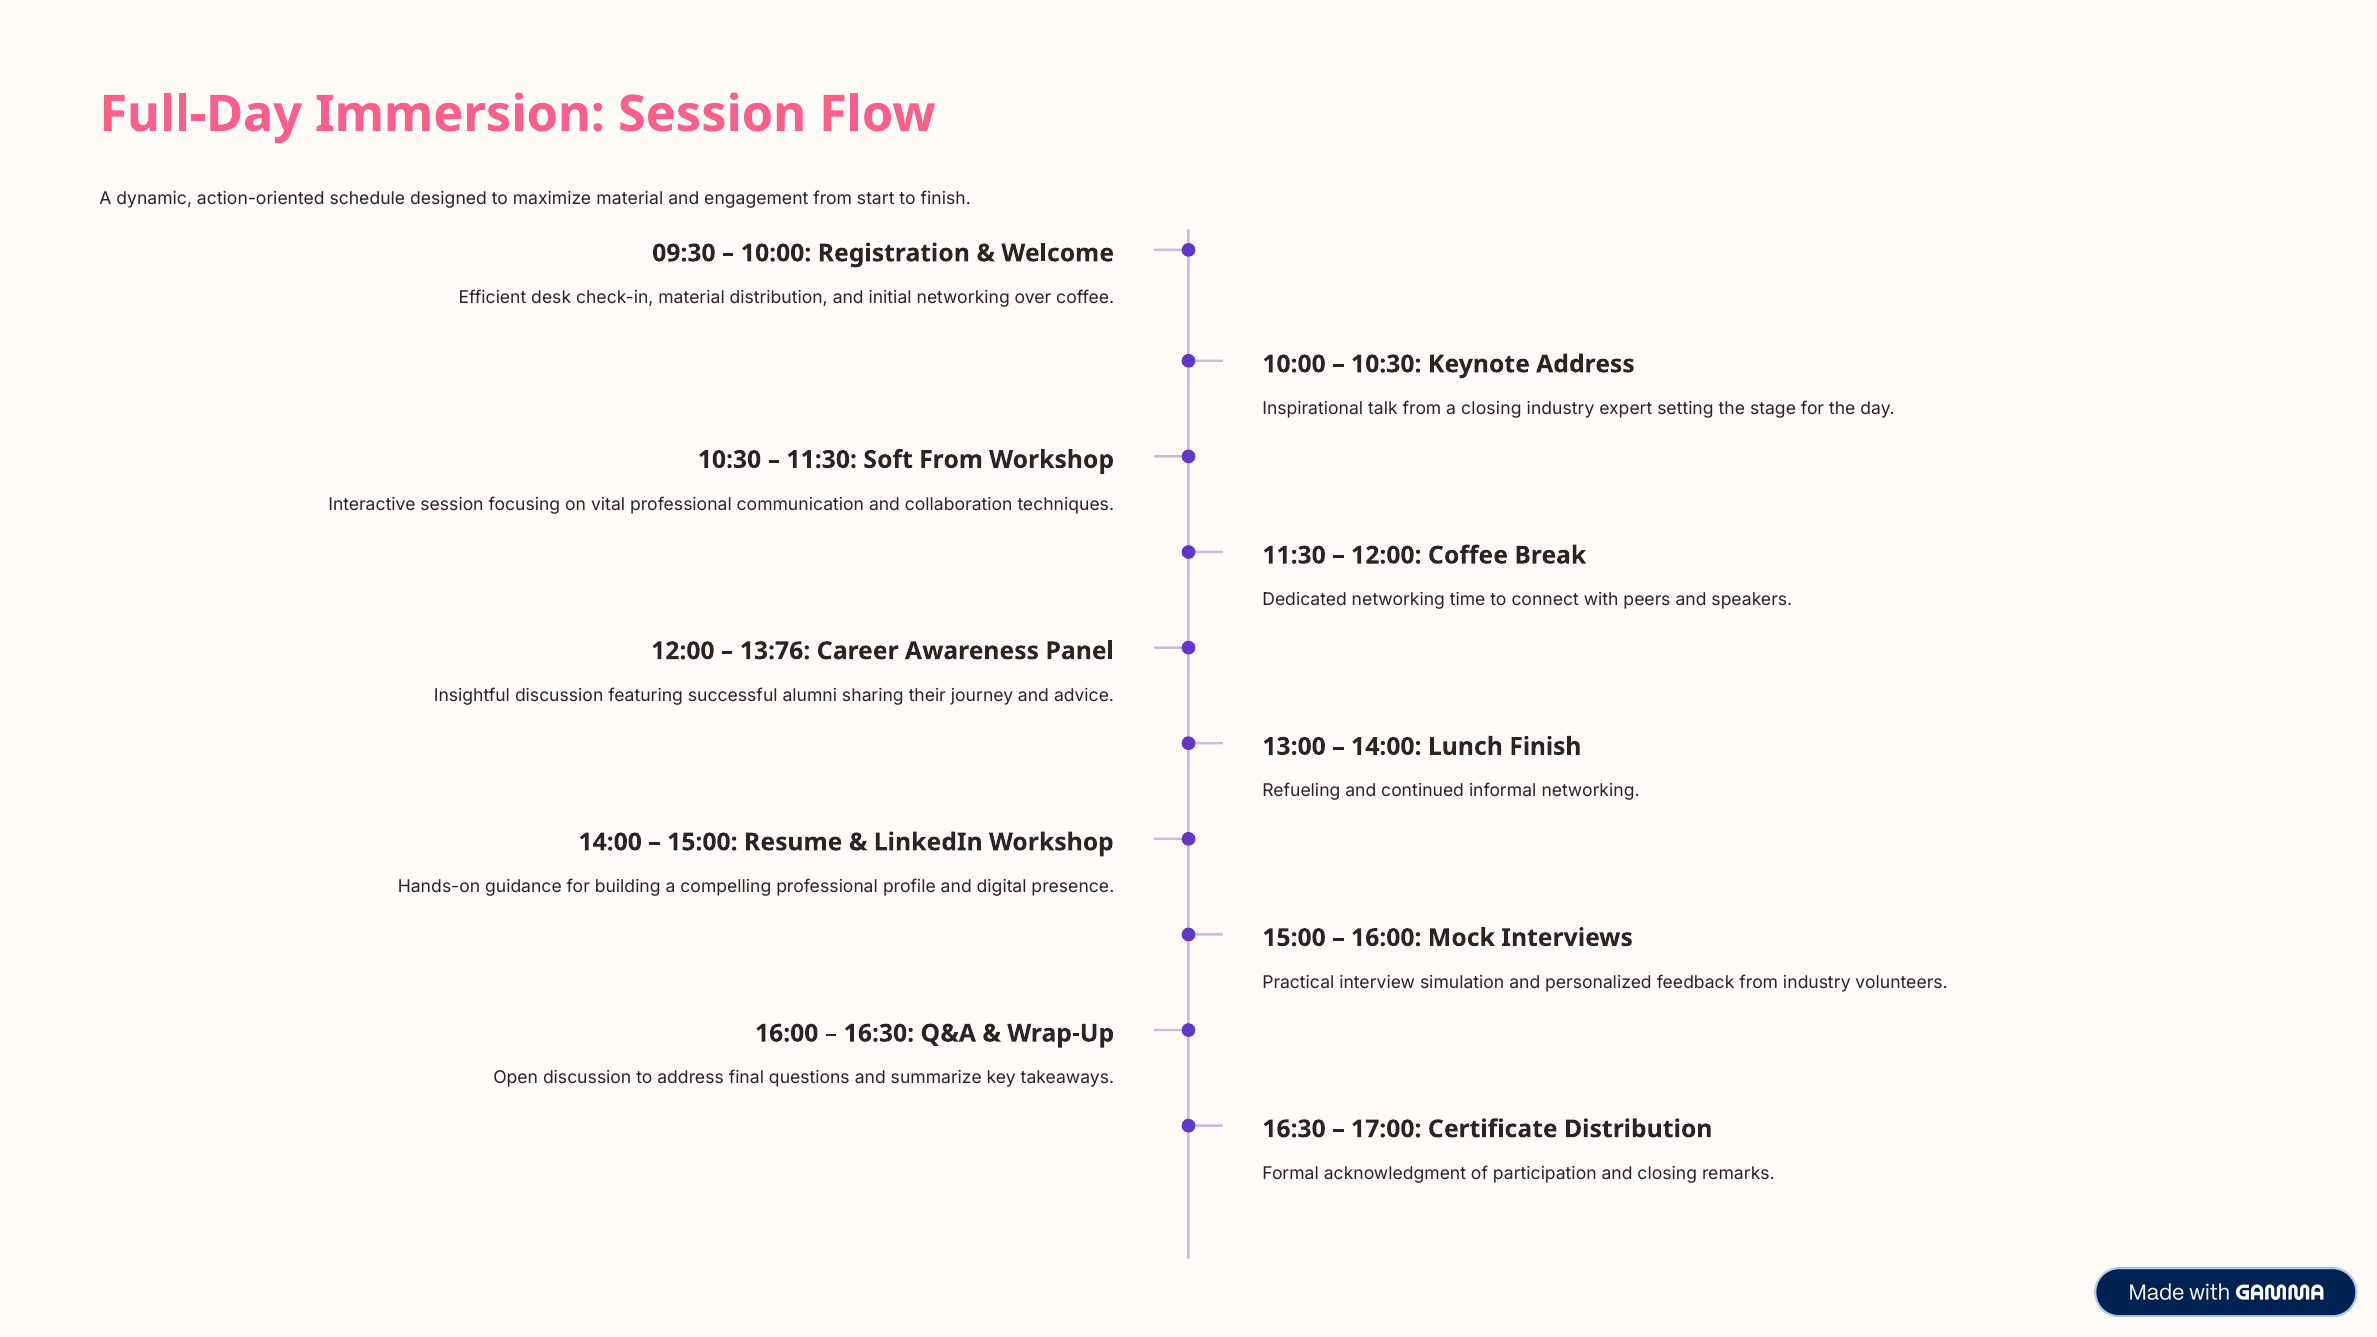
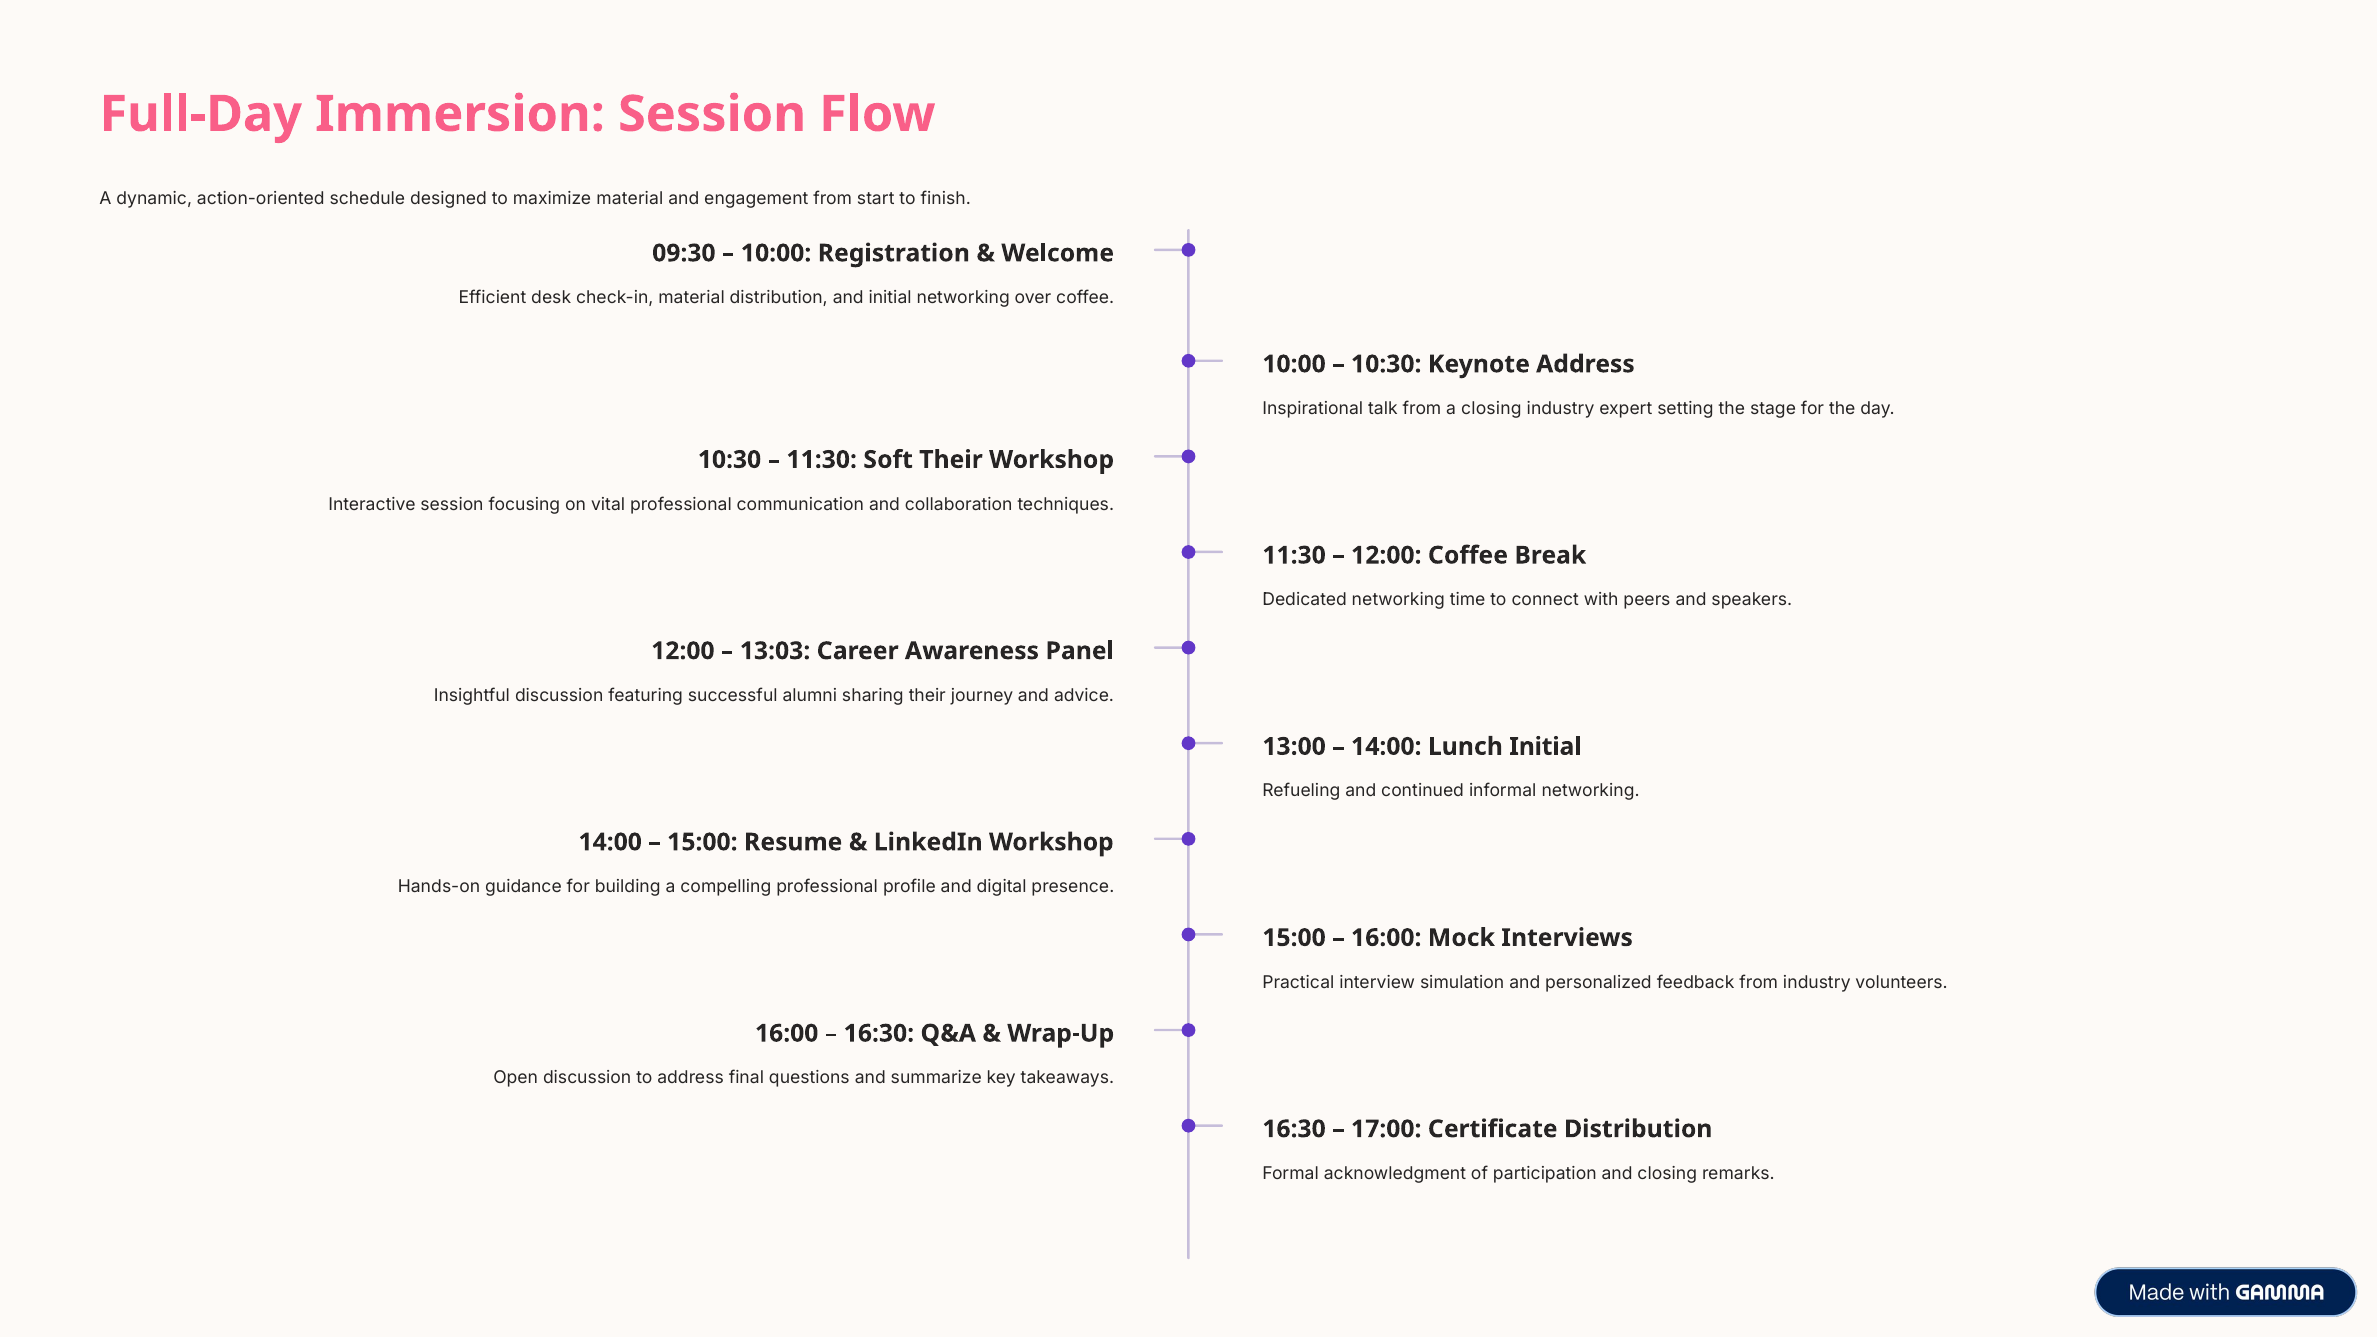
Soft From: From -> Their
13:76: 13:76 -> 13:03
Lunch Finish: Finish -> Initial
